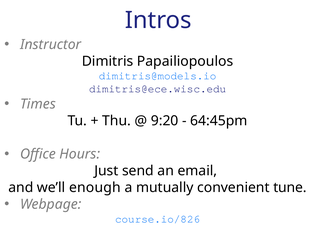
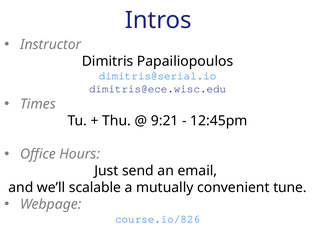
dimitris@models.io: dimitris@models.io -> dimitris@serial.io
9:20: 9:20 -> 9:21
64:45pm: 64:45pm -> 12:45pm
enough: enough -> scalable
